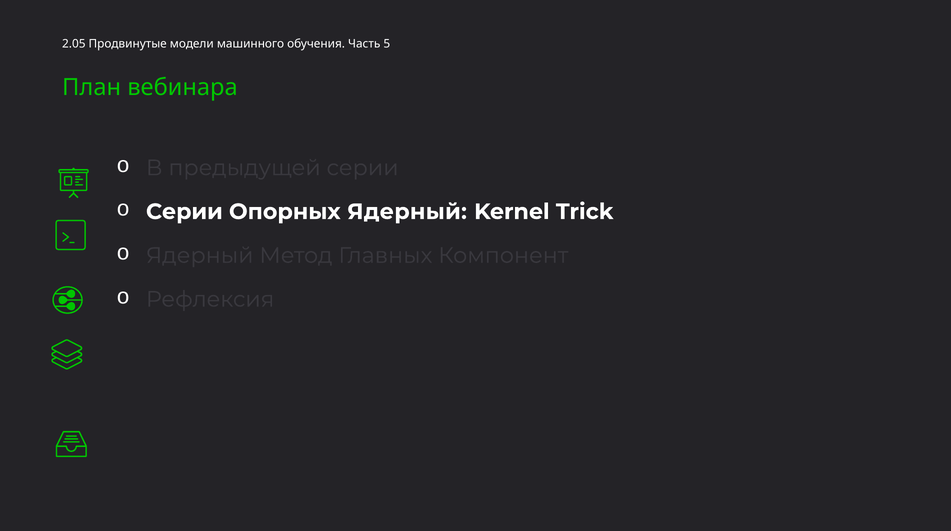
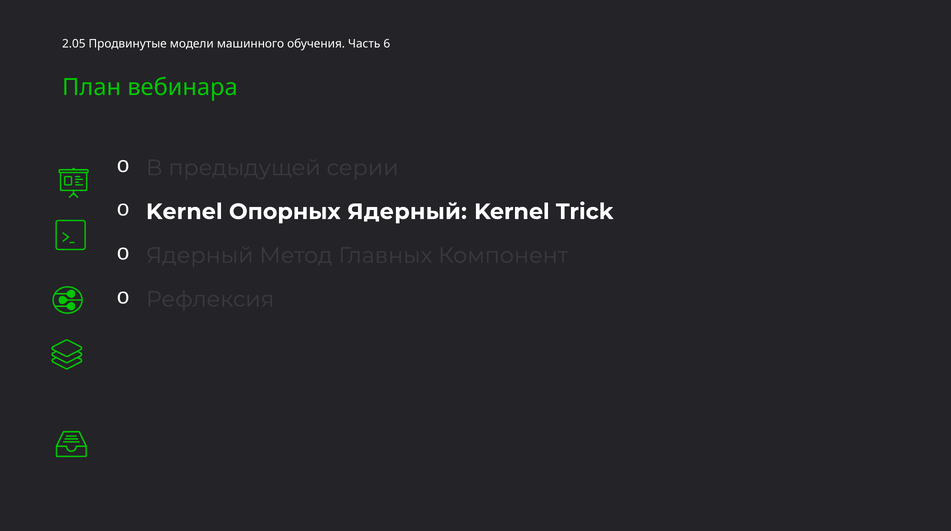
5: 5 -> 6
Серии at (184, 212): Серии -> Kernel
